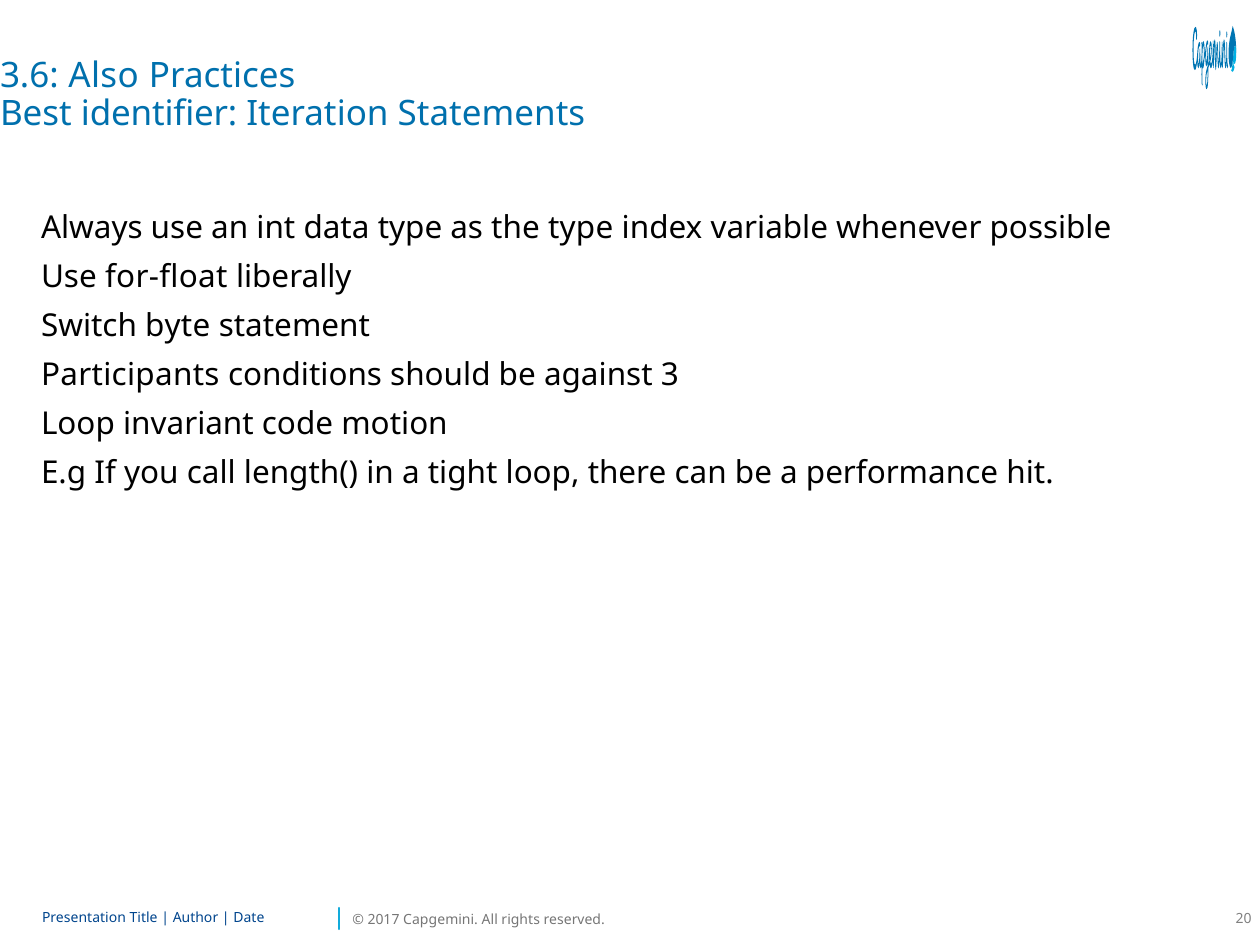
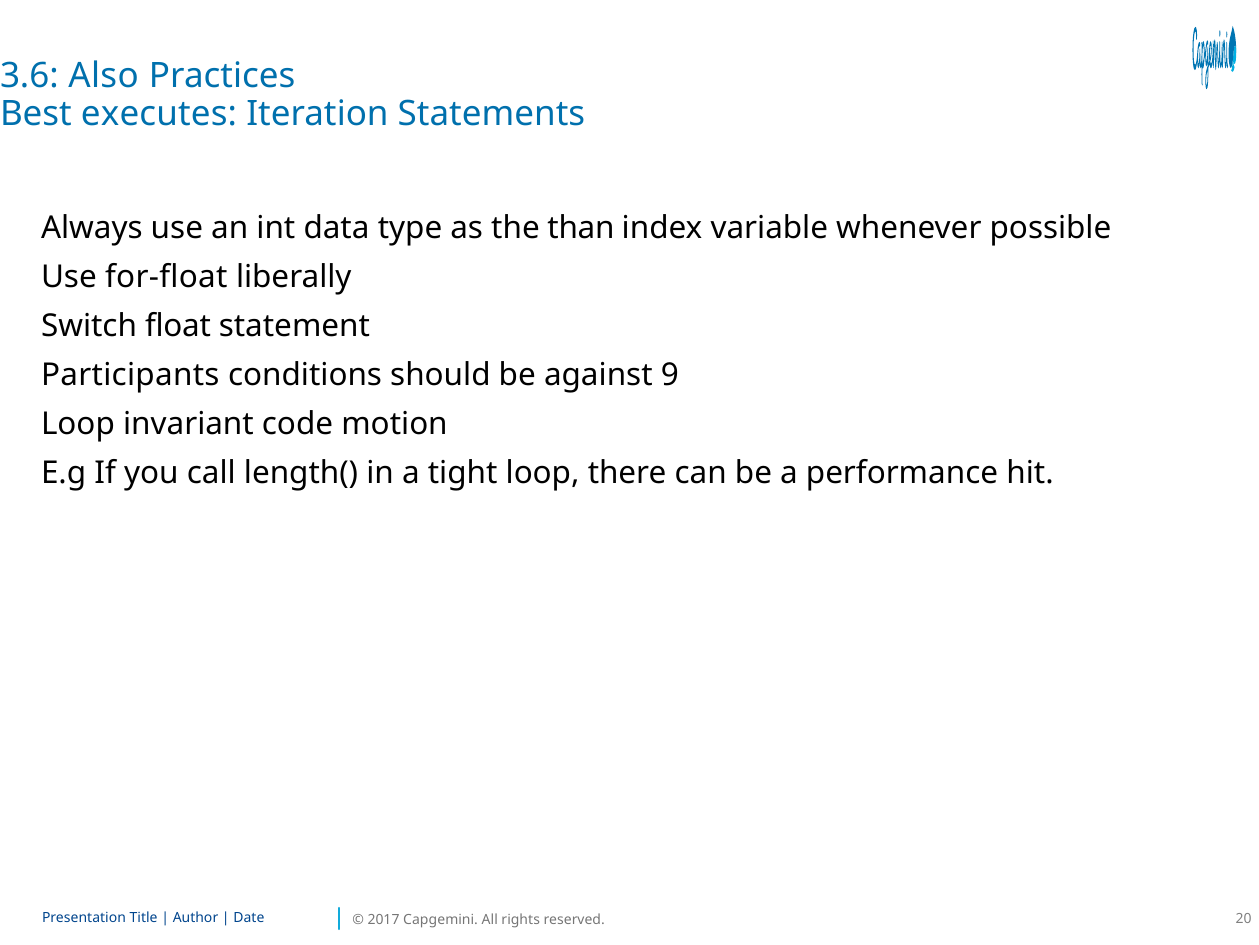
identifier: identifier -> executes
the type: type -> than
byte: byte -> float
3: 3 -> 9
